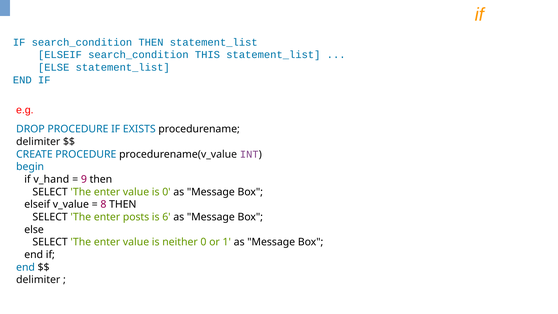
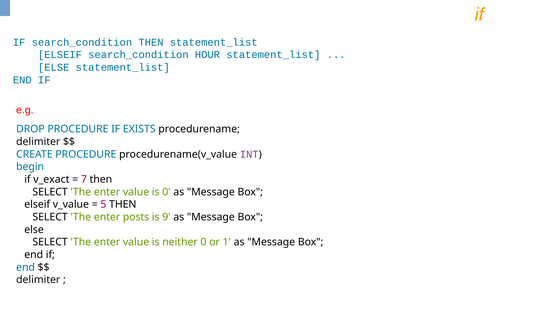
THIS: THIS -> HOUR
v_hand: v_hand -> v_exact
9: 9 -> 7
8: 8 -> 5
6: 6 -> 9
